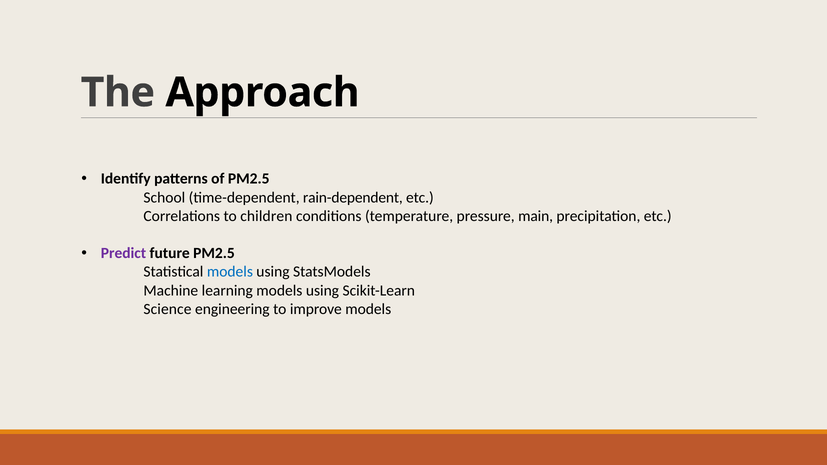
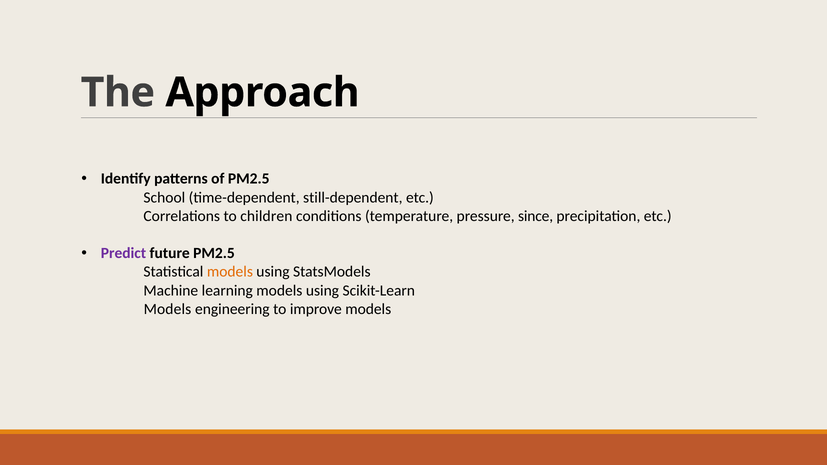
rain-dependent: rain-dependent -> still-dependent
main: main -> since
models at (230, 272) colour: blue -> orange
Science at (167, 309): Science -> Models
